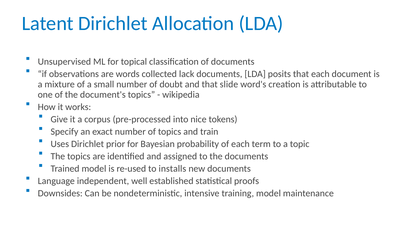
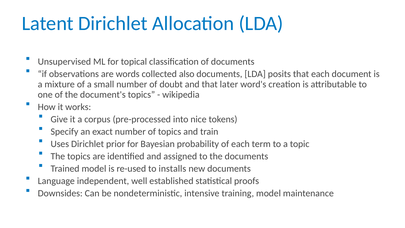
lack: lack -> also
slide: slide -> later
